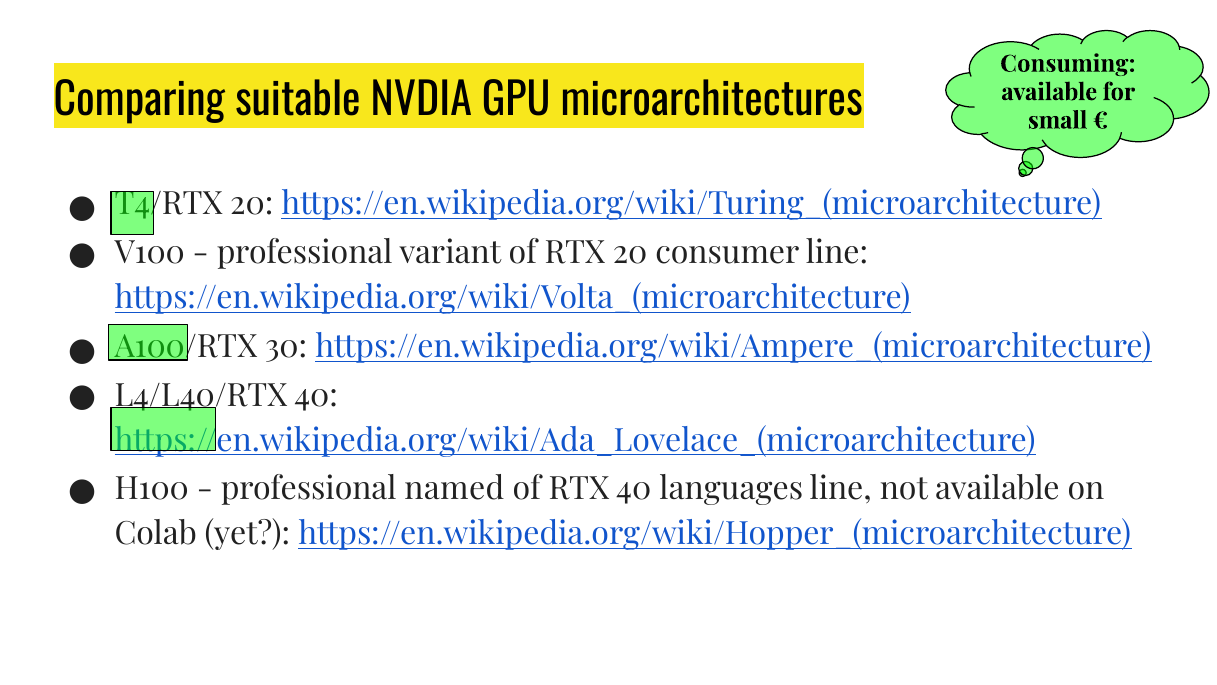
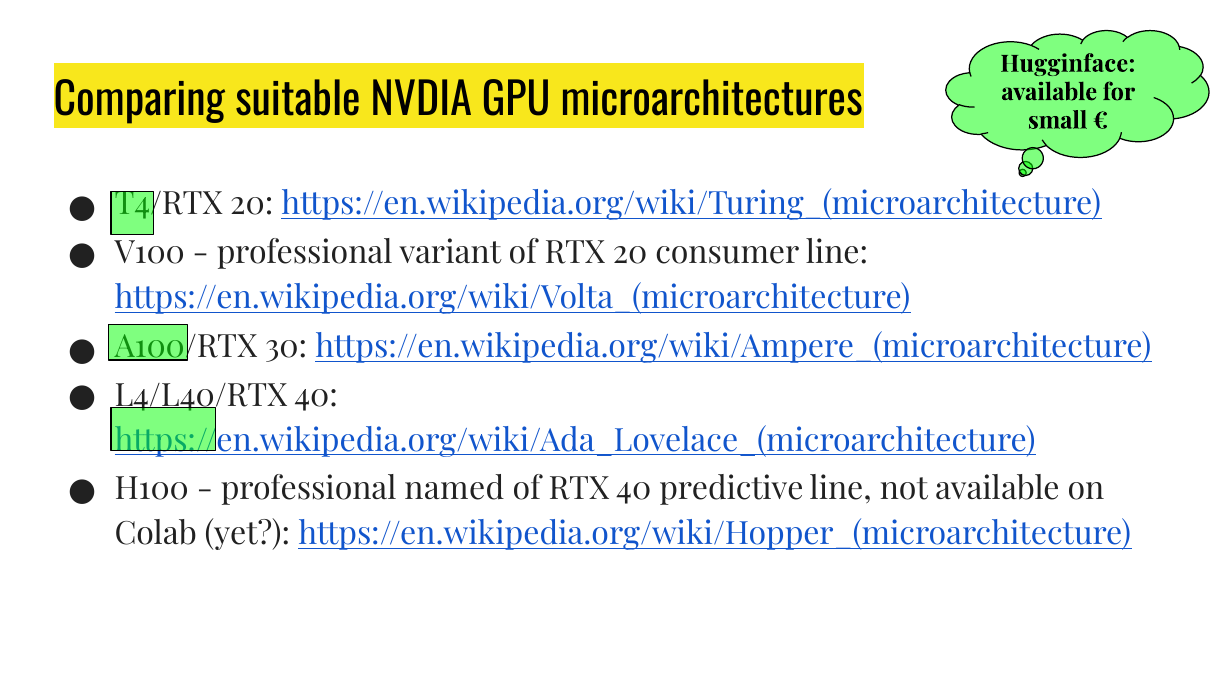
Consuming: Consuming -> Hugginface
languages: languages -> predictive
